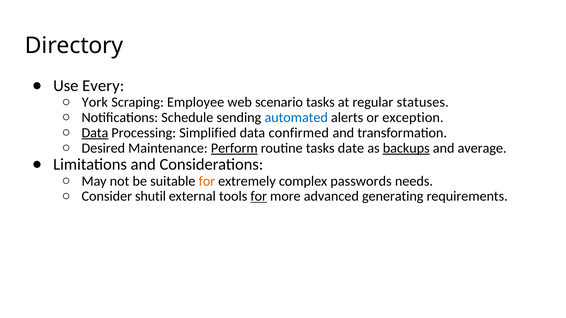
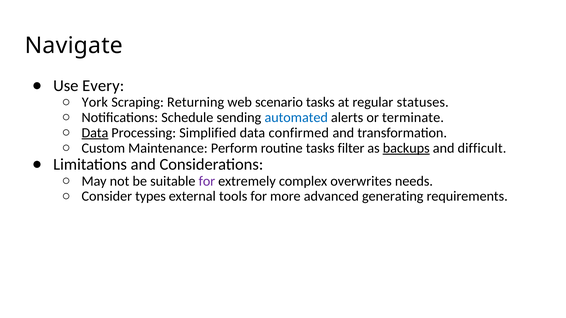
Directory: Directory -> Navigate
Employee: Employee -> Returning
exception: exception -> terminate
Desired: Desired -> Custom
Perform underline: present -> none
date: date -> filter
average: average -> difficult
for at (207, 181) colour: orange -> purple
passwords: passwords -> overwrites
shutil: shutil -> types
for at (259, 197) underline: present -> none
